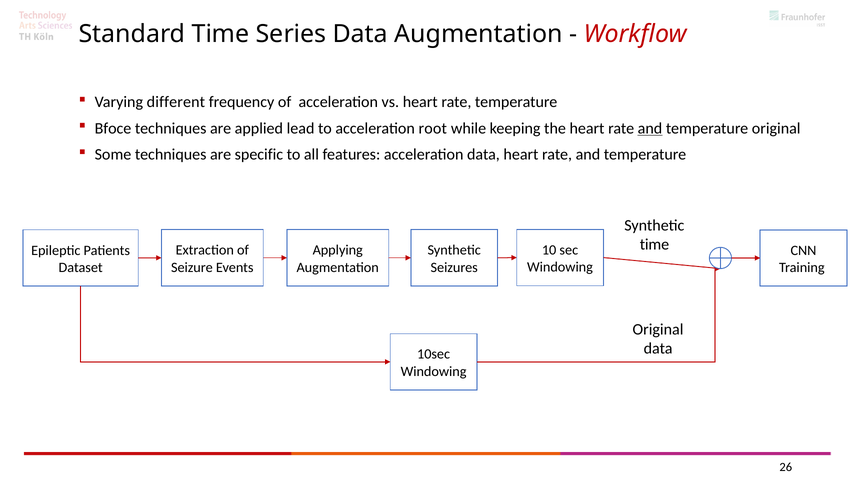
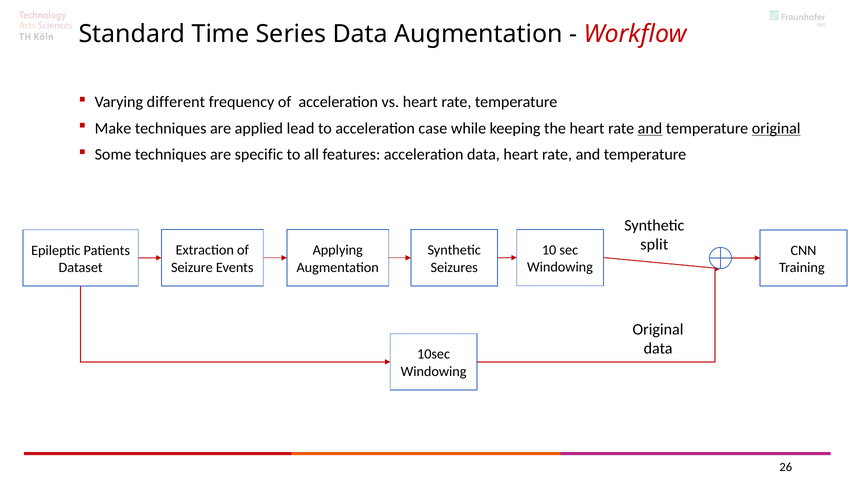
Bfoce: Bfoce -> Make
root: root -> case
original at (776, 128) underline: none -> present
time at (654, 245): time -> split
